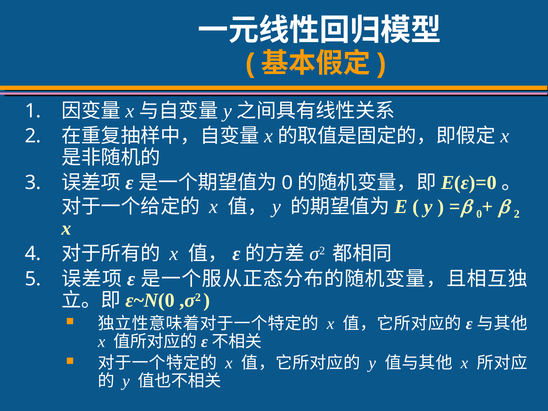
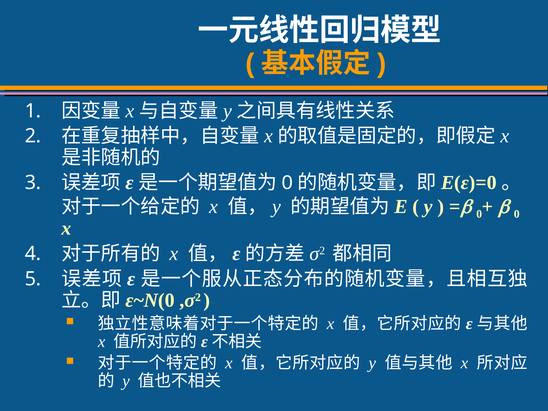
2 at (517, 214): 2 -> 0
